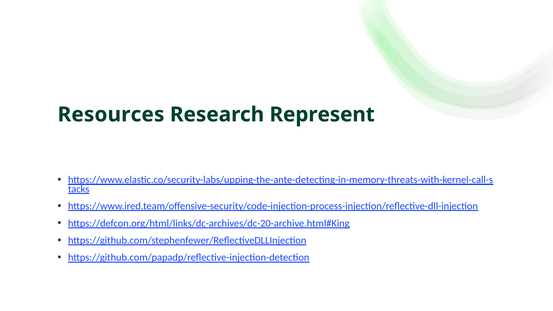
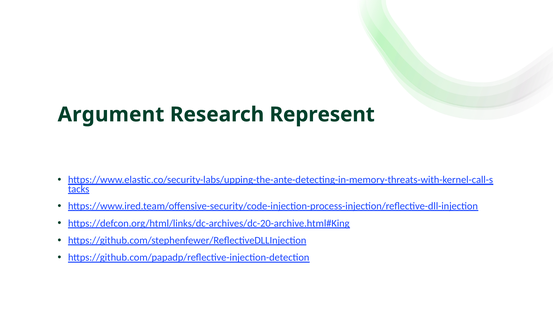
Resources: Resources -> Argument
